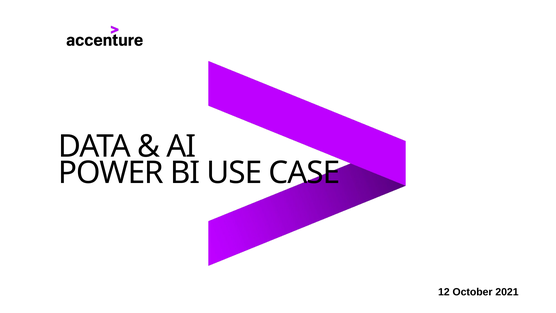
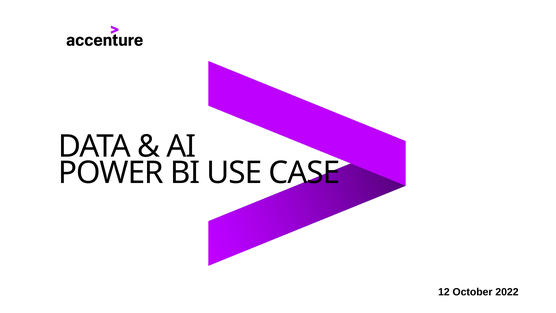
2021: 2021 -> 2022
